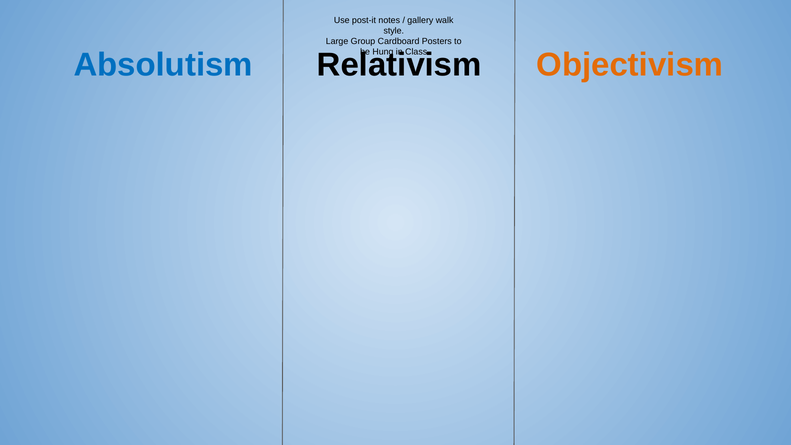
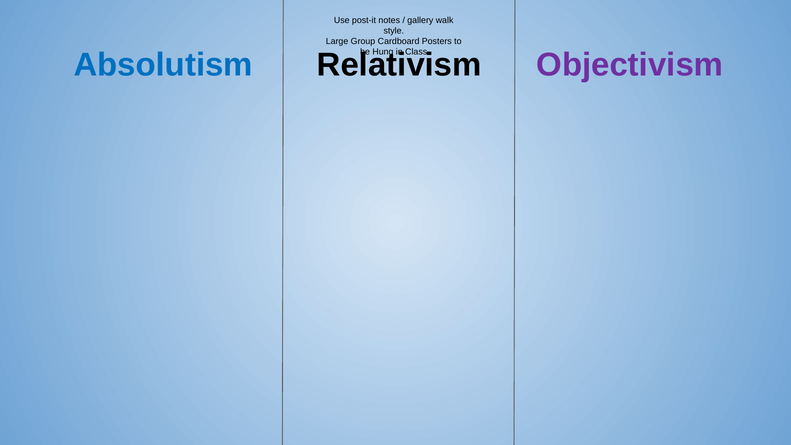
Objectivism colour: orange -> purple
